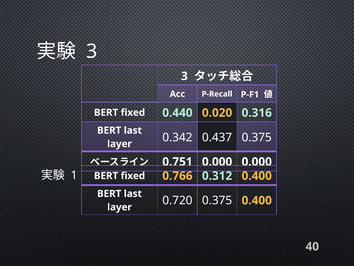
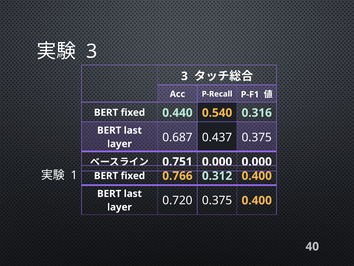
0.020: 0.020 -> 0.540
0.342: 0.342 -> 0.687
